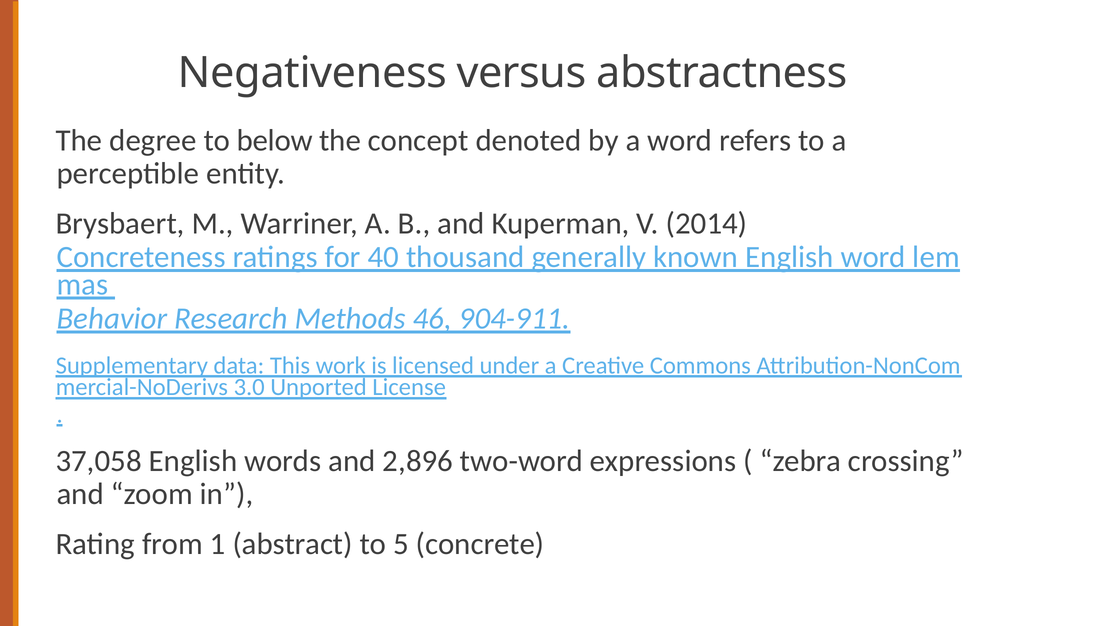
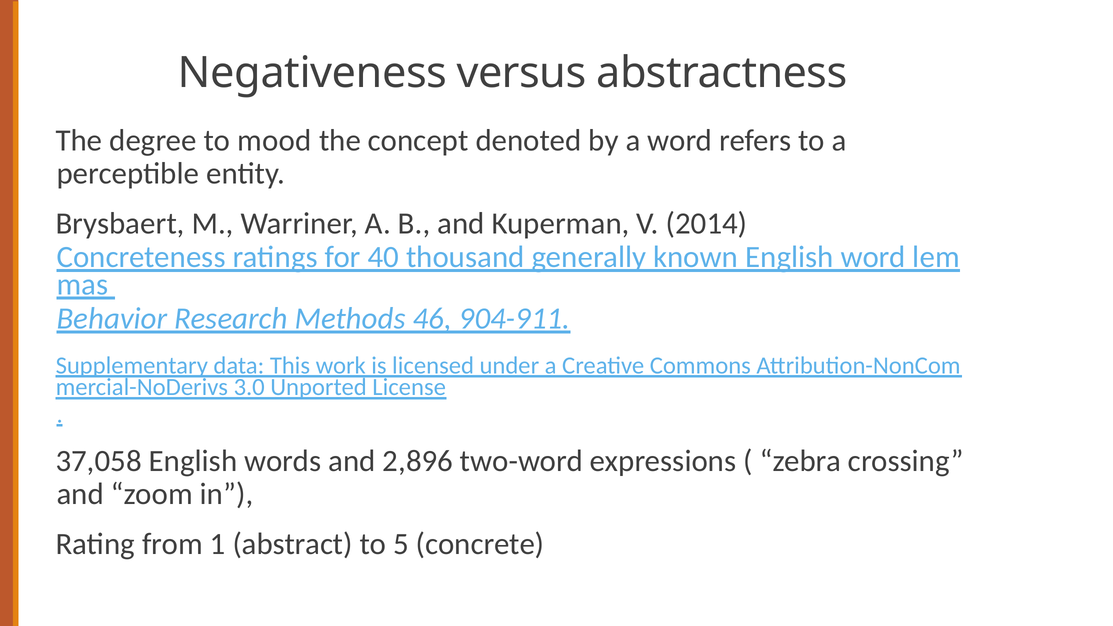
below: below -> mood
